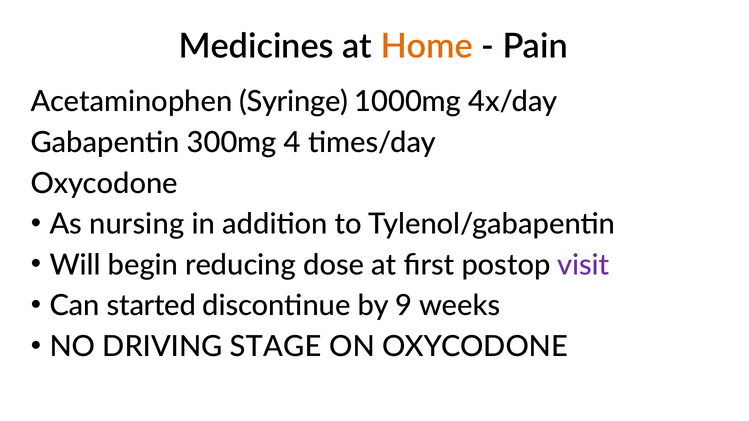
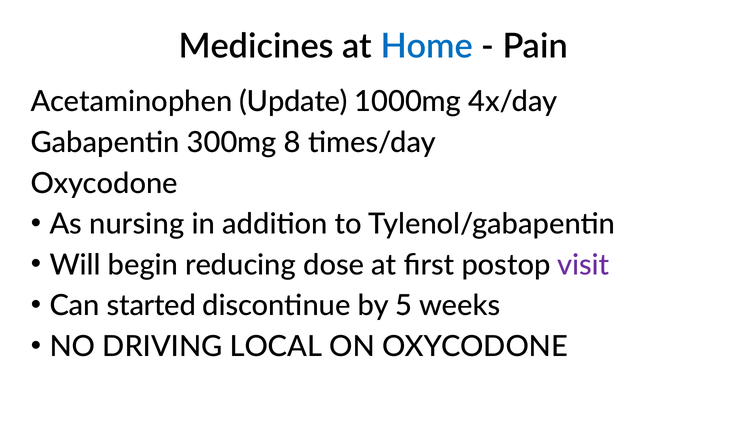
Home colour: orange -> blue
Syringe: Syringe -> Update
4: 4 -> 8
9: 9 -> 5
STAGE: STAGE -> LOCAL
